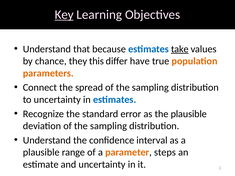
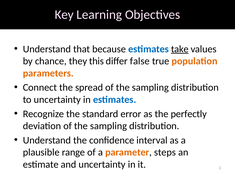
Key underline: present -> none
have: have -> false
the plausible: plausible -> perfectly
